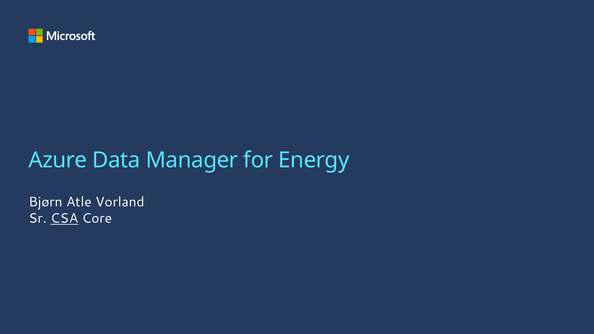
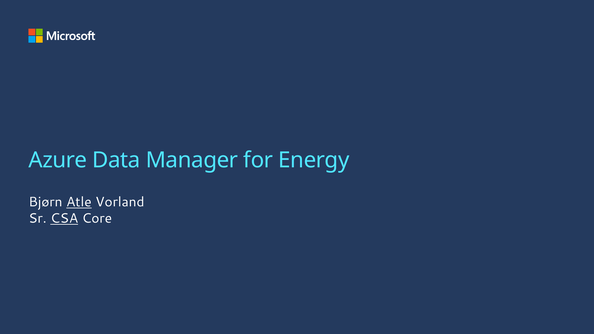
Atle underline: none -> present
